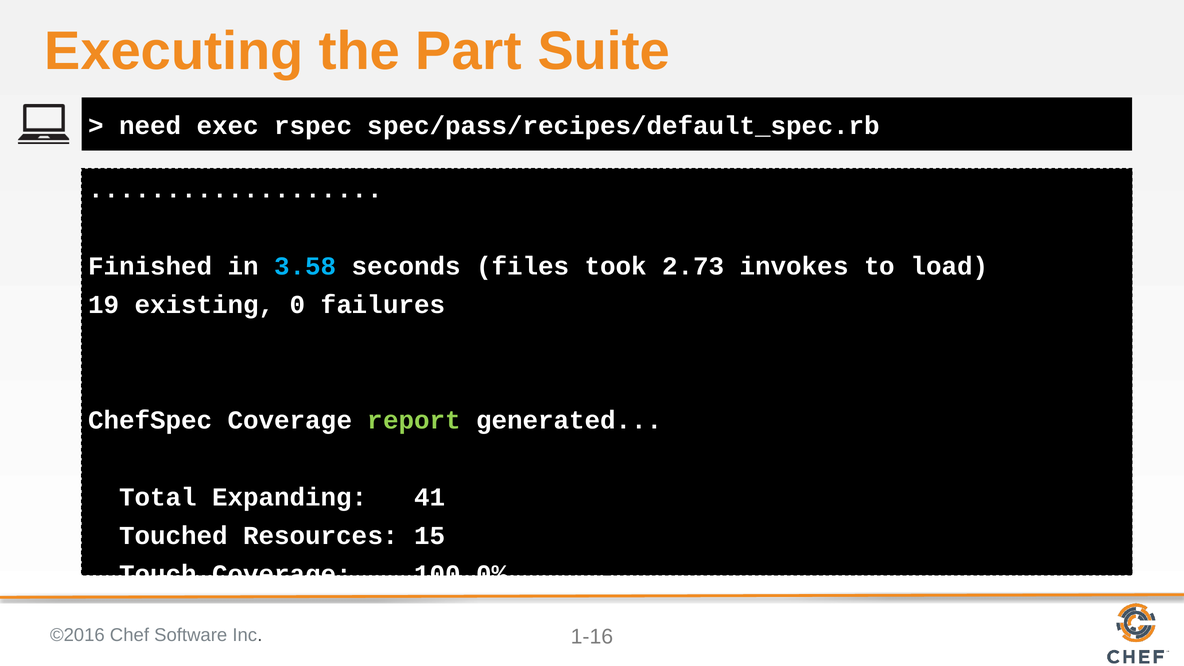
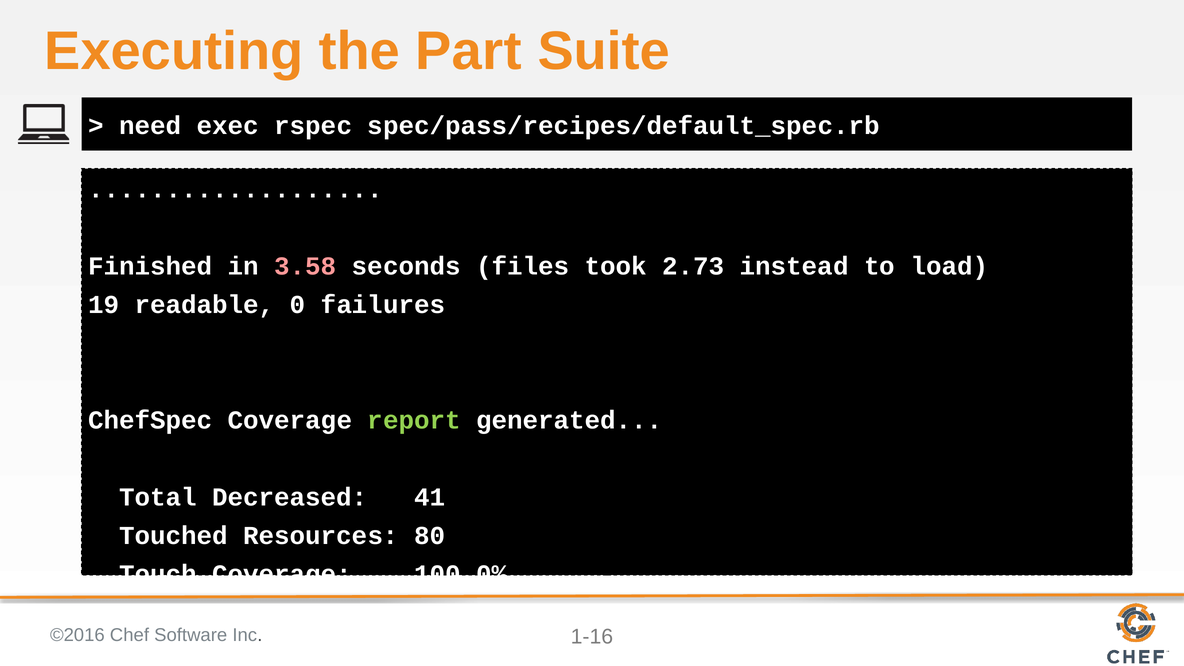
3.58 colour: light blue -> pink
invokes: invokes -> instead
existing: existing -> readable
Expanding: Expanding -> Decreased
15: 15 -> 80
